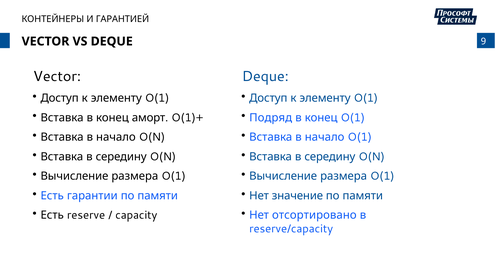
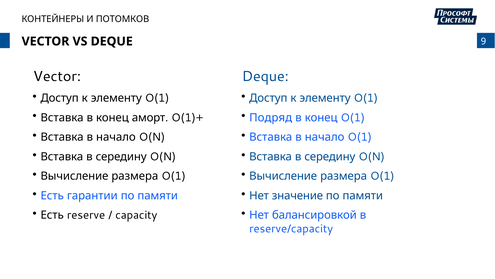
ГАРАНТИЕЙ: ГАРАНТИЕЙ -> ПОТОМКОВ
отсортировано: отсортировано -> балансировкой
